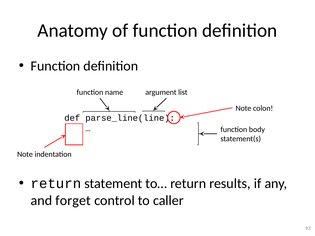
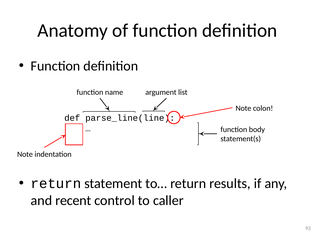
forget: forget -> recent
